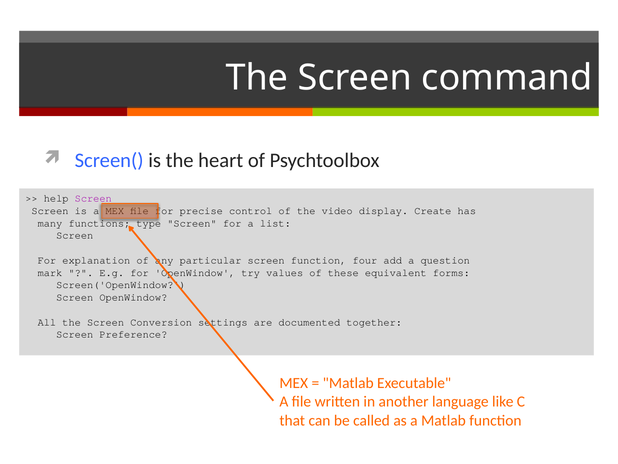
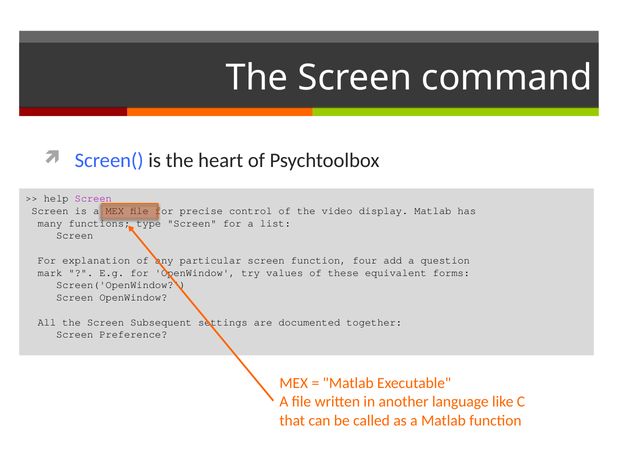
display Create: Create -> Matlab
Conversion: Conversion -> Subsequent
